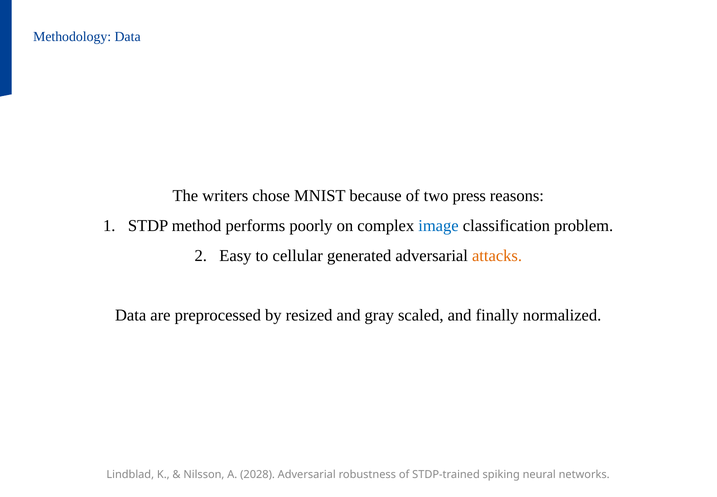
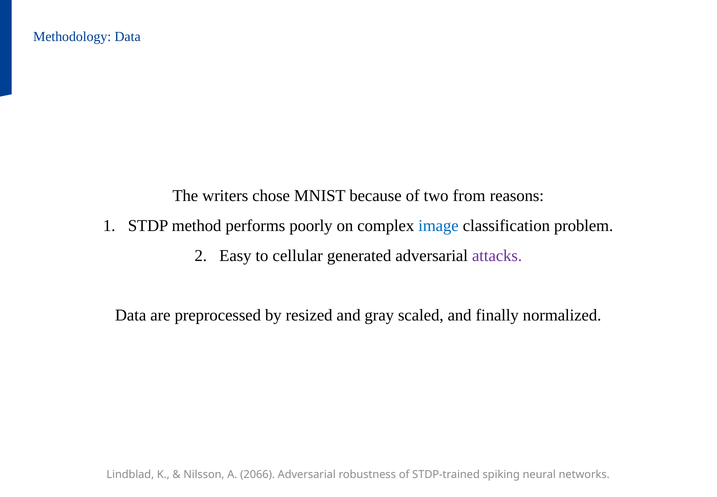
press: press -> from
attacks colour: orange -> purple
2028: 2028 -> 2066
